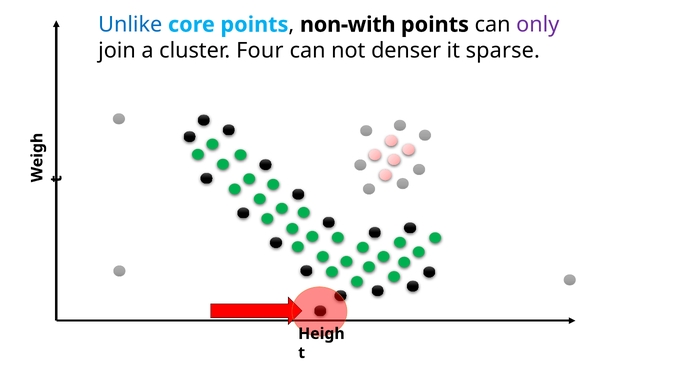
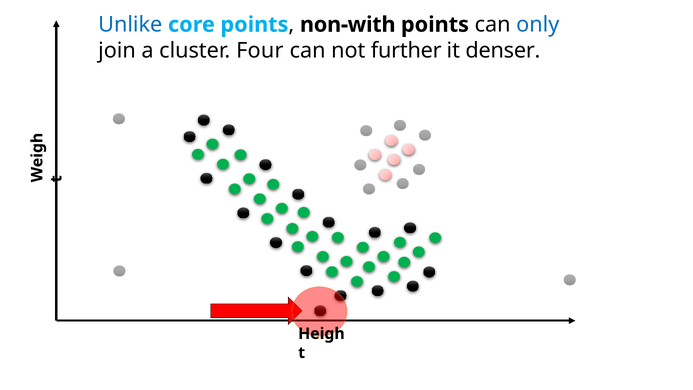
only colour: purple -> blue
denser: denser -> further
sparse: sparse -> denser
